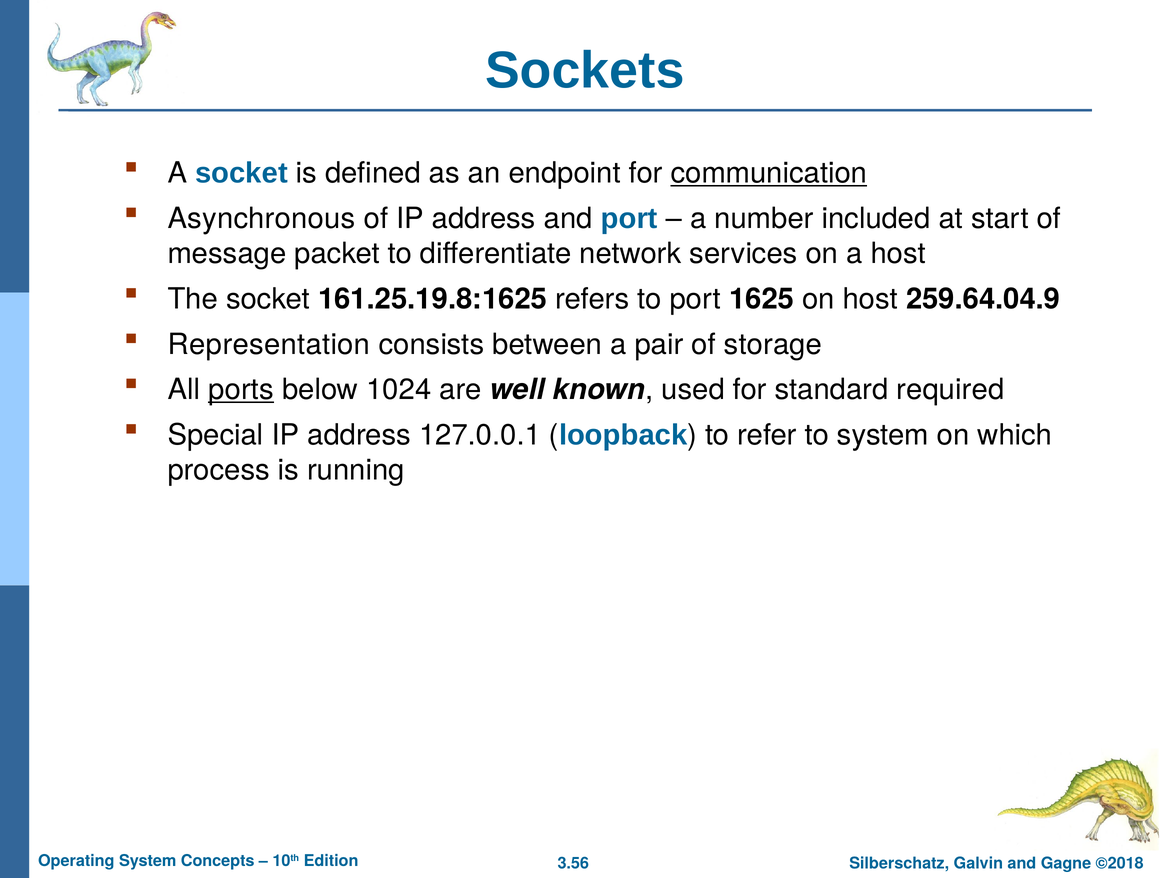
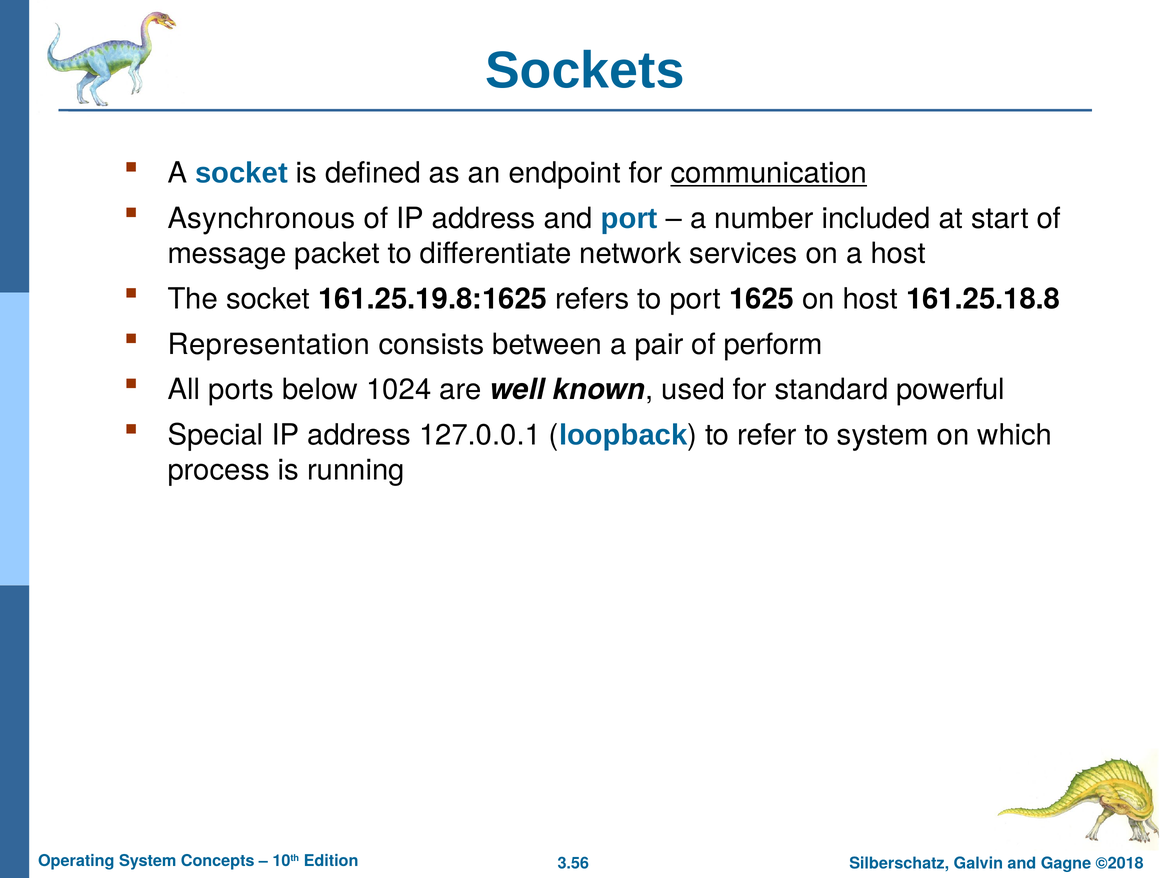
259.64.04.9: 259.64.04.9 -> 161.25.18.8
storage: storage -> perform
ports underline: present -> none
required: required -> powerful
